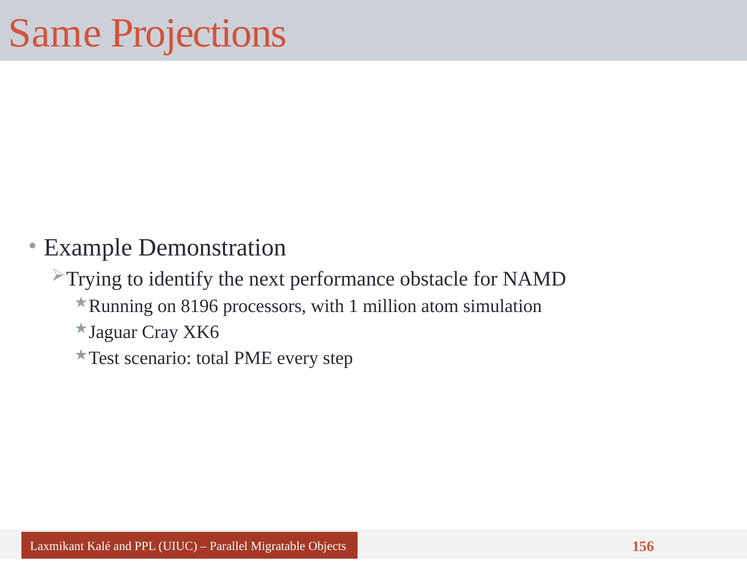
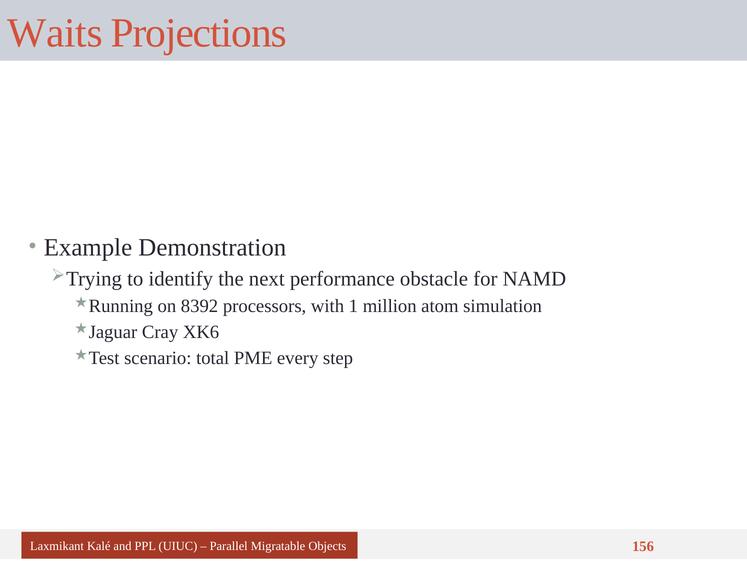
Same: Same -> Waits
8196: 8196 -> 8392
